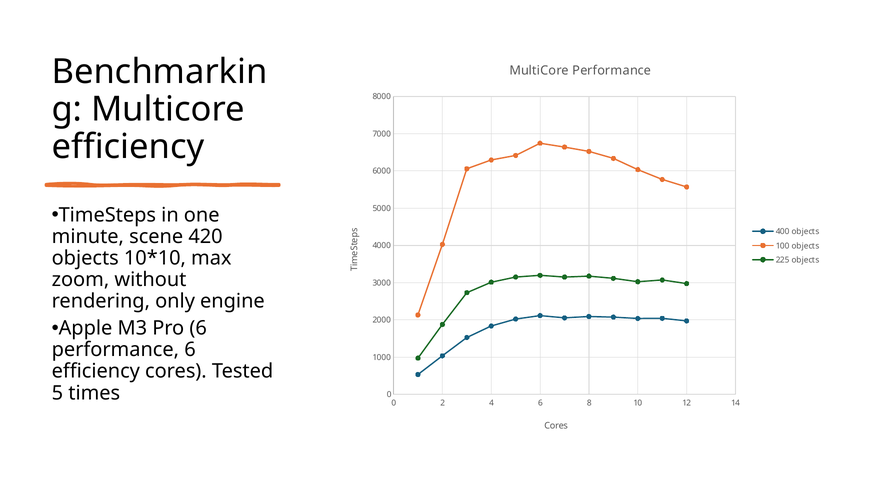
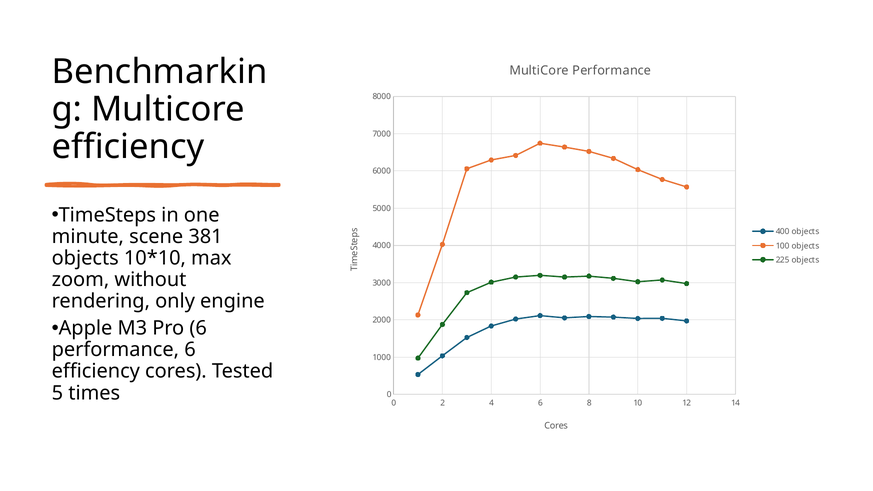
420: 420 -> 381
